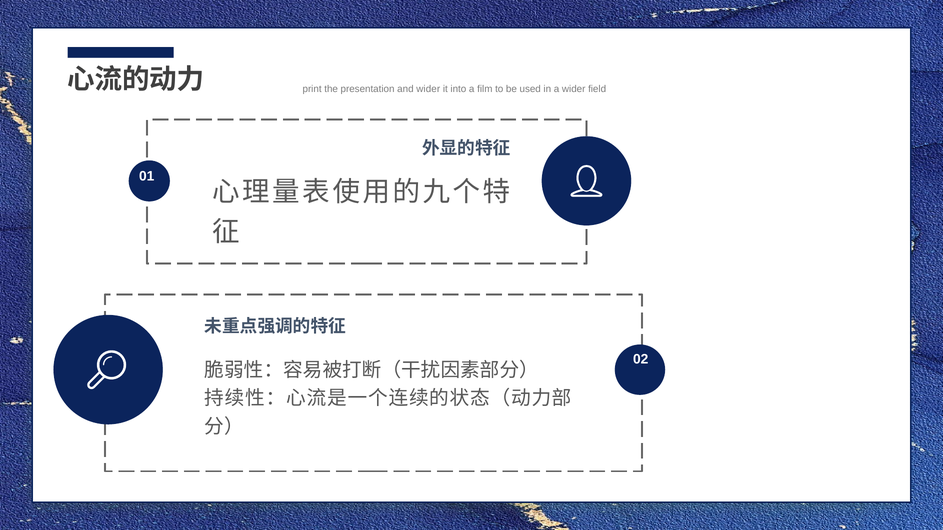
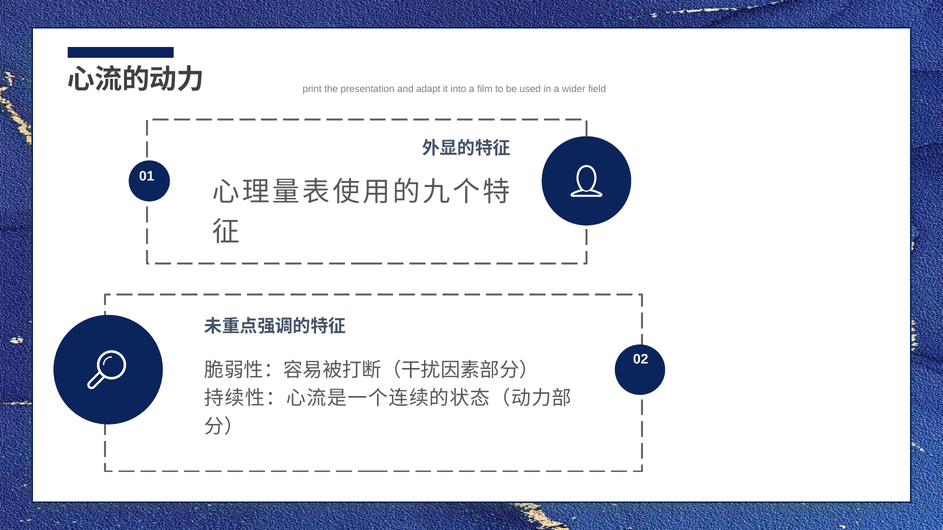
and wider: wider -> adapt
